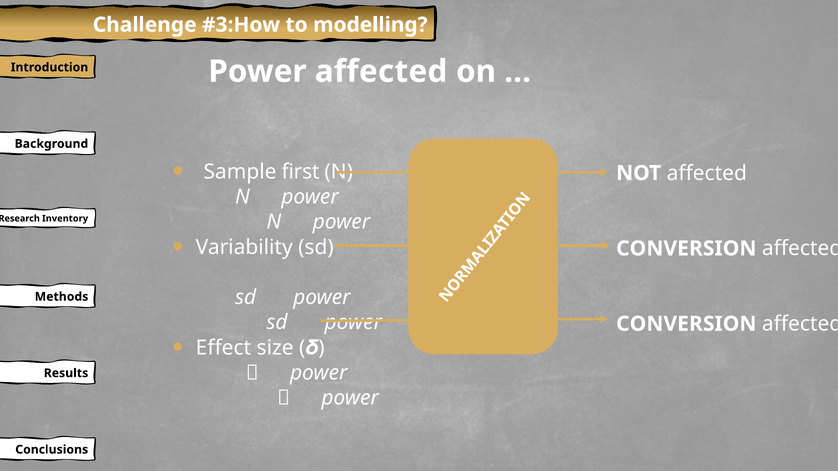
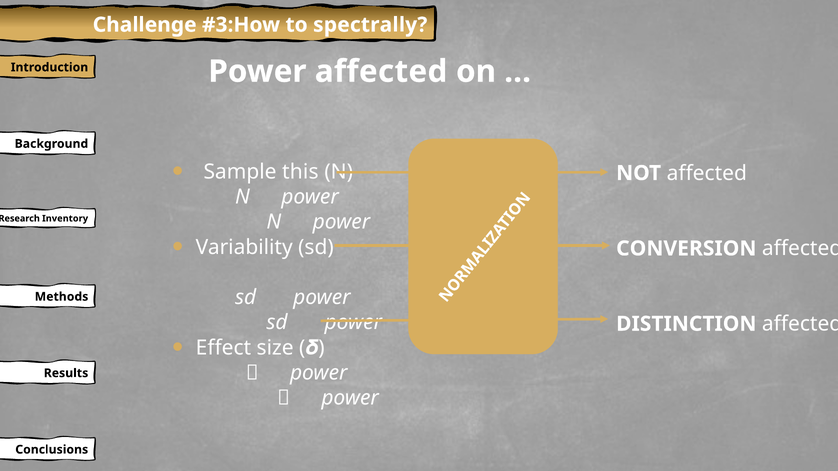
modelling: modelling -> spectrally
first: first -> this
CONVERSION at (686, 324): CONVERSION -> DISTINCTION
